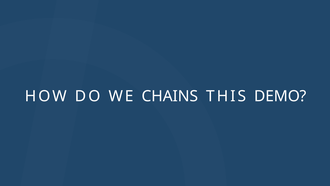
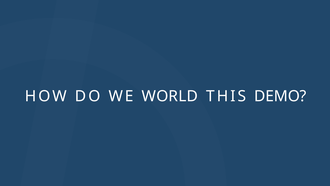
CHAINS: CHAINS -> WORLD
